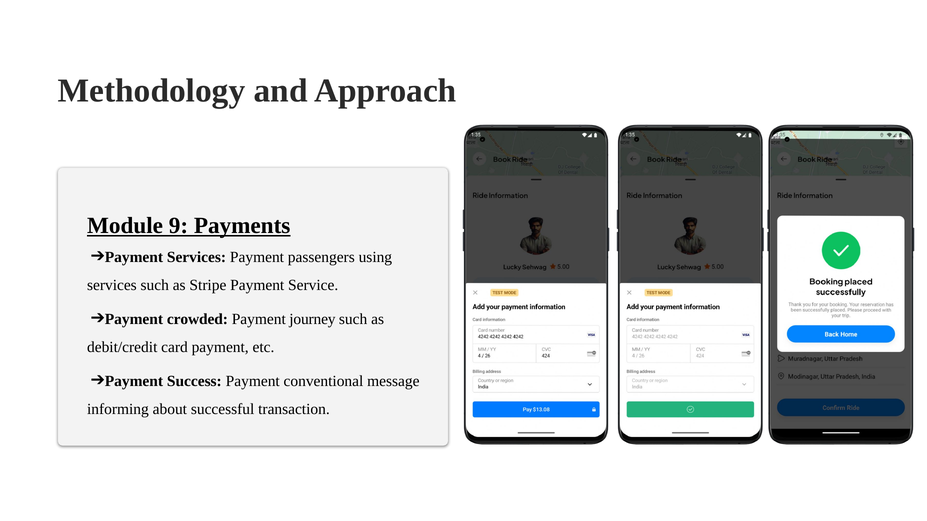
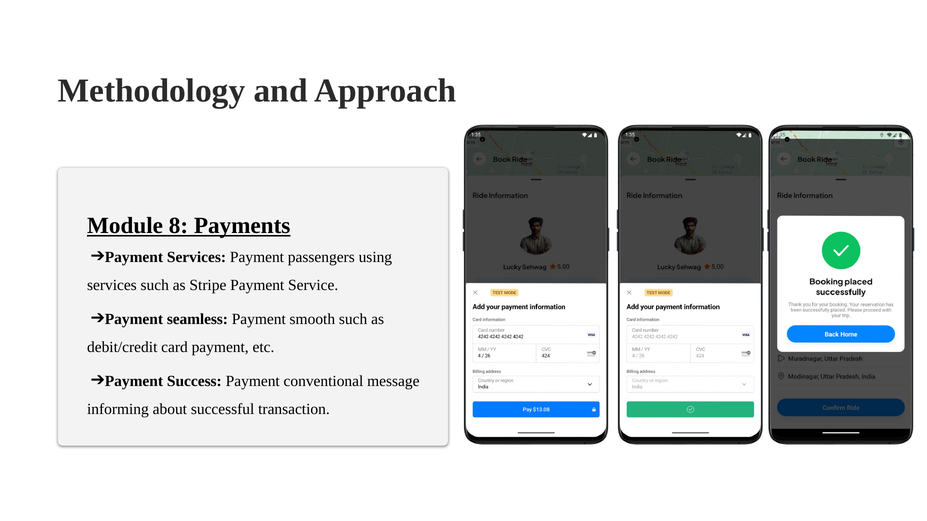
9: 9 -> 8
crowded: crowded -> seamless
journey: journey -> smooth
